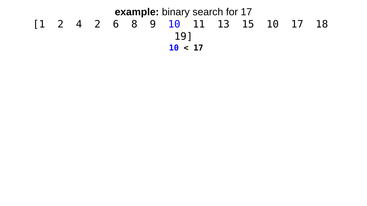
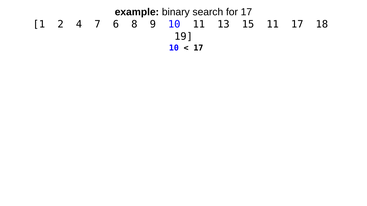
4 2: 2 -> 7
15 10: 10 -> 11
